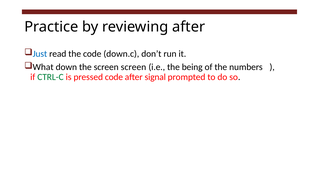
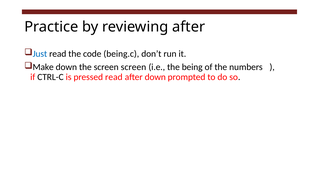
down.c: down.c -> being.c
What: What -> Make
CTRL-C colour: green -> black
pressed code: code -> read
after signal: signal -> down
